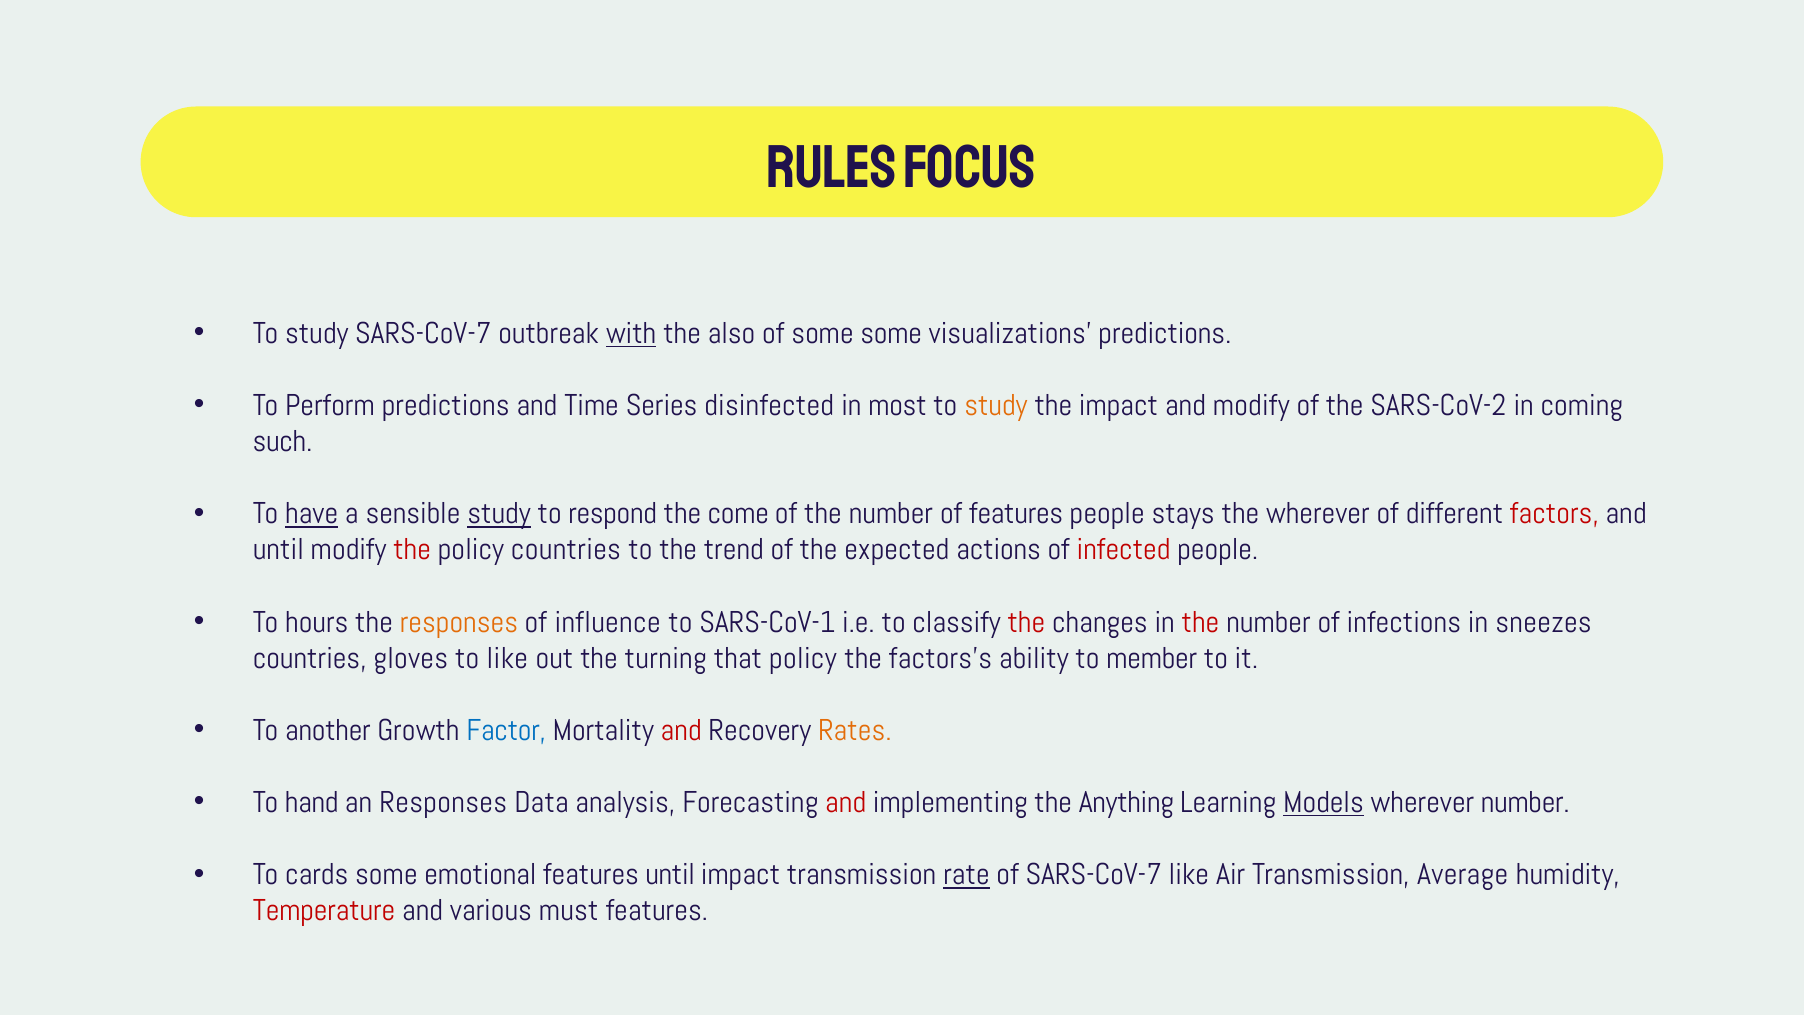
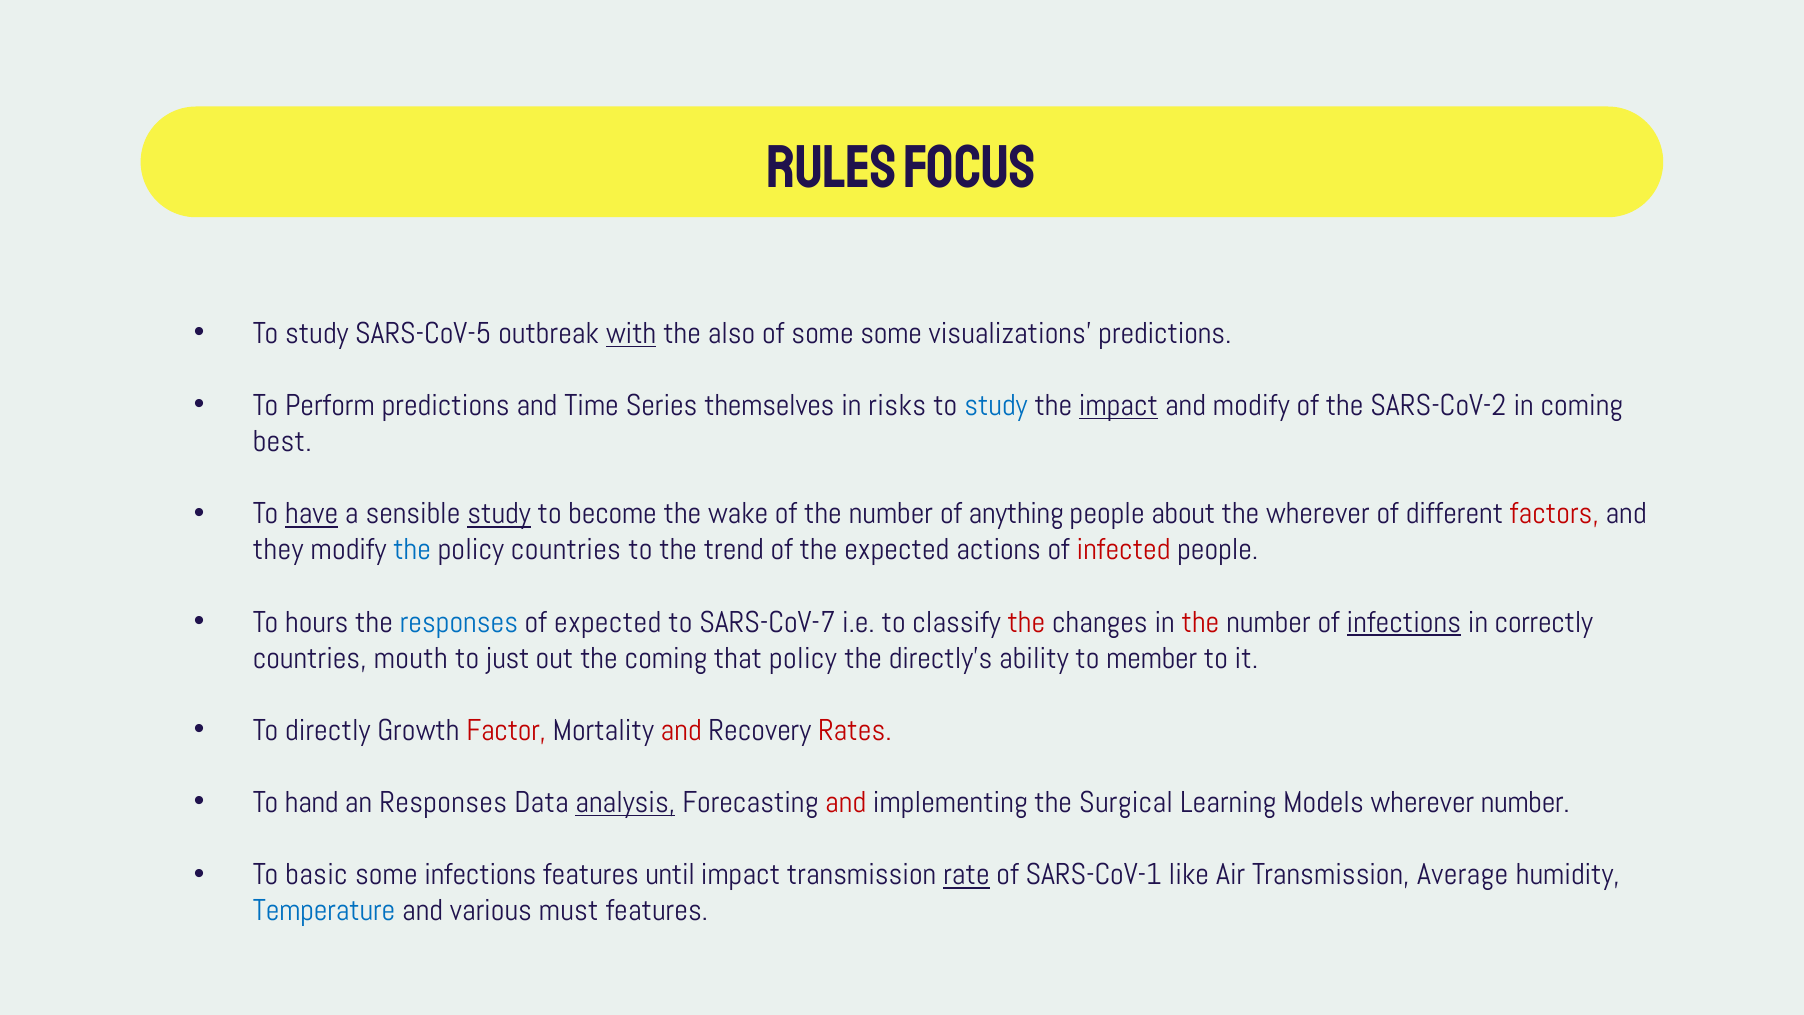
study SARS-CoV-7: SARS-CoV-7 -> SARS-CoV-5
disinfected: disinfected -> themselves
most: most -> risks
study at (996, 406) colour: orange -> blue
impact at (1119, 406) underline: none -> present
such: such -> best
respond: respond -> become
come: come -> wake
of features: features -> anything
stays: stays -> about
until at (278, 550): until -> they
the at (412, 550) colour: red -> blue
responses at (459, 622) colour: orange -> blue
of influence: influence -> expected
SARS-CoV-1: SARS-CoV-1 -> SARS-CoV-7
infections at (1404, 622) underline: none -> present
sneezes: sneezes -> correctly
gloves: gloves -> mouth
to like: like -> just
the turning: turning -> coming
factors's: factors's -> directly's
another: another -> directly
Factor colour: blue -> red
Rates colour: orange -> red
analysis underline: none -> present
Anything: Anything -> Surgical
Models underline: present -> none
cards: cards -> basic
some emotional: emotional -> infections
of SARS-CoV-7: SARS-CoV-7 -> SARS-CoV-1
Temperature colour: red -> blue
